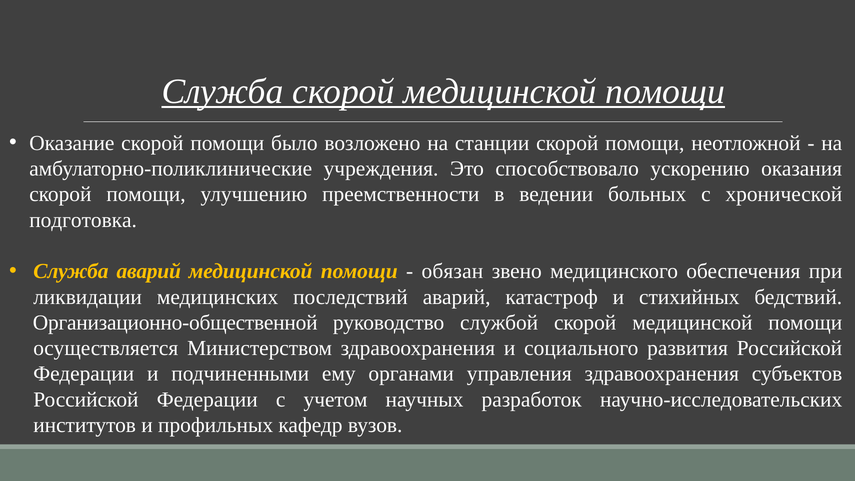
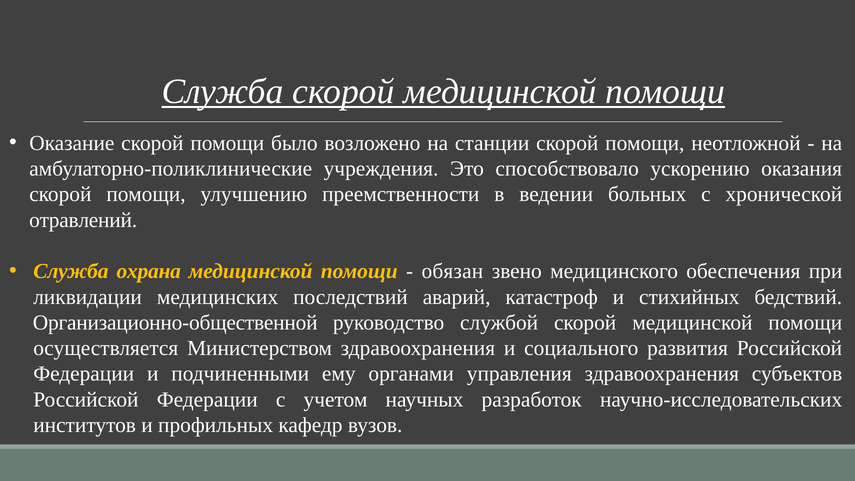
подготовка: подготовка -> отравлений
Служба аварий: аварий -> охрана
